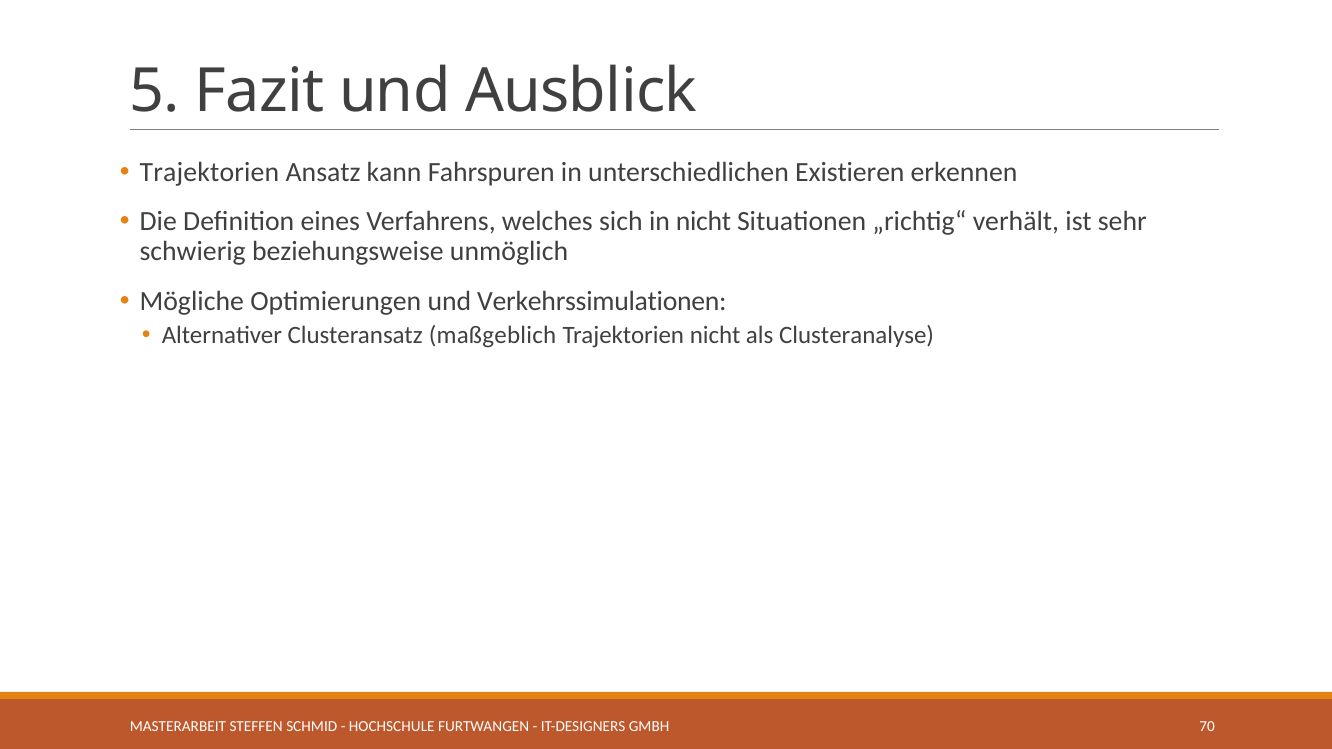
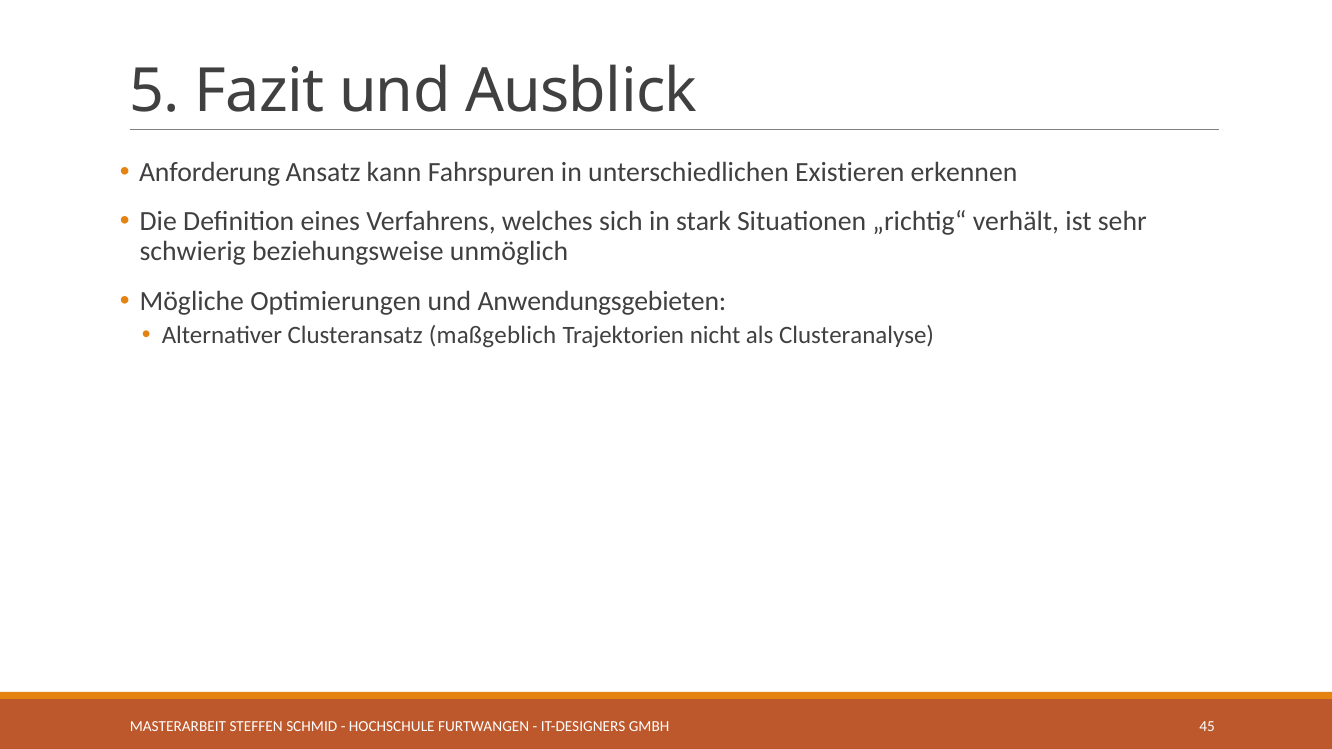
Trajektorien at (209, 172): Trajektorien -> Anforderung
in nicht: nicht -> stark
Verkehrssimulationen: Verkehrssimulationen -> Anwendungsgebieten
70: 70 -> 45
